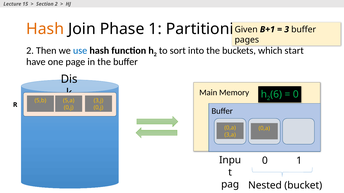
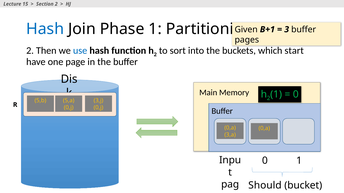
Hash at (45, 29) colour: orange -> blue
2 6: 6 -> 1
Nested: Nested -> Should
